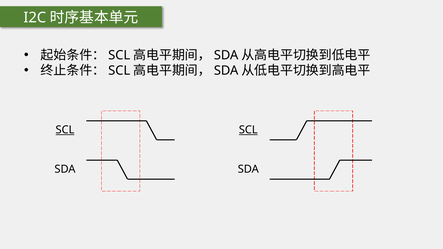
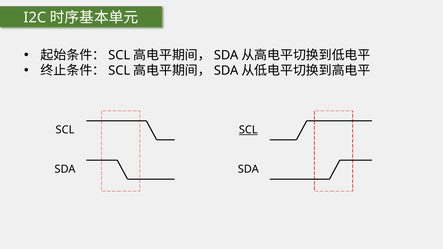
SCL at (65, 130) underline: present -> none
